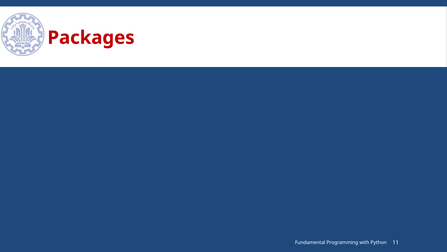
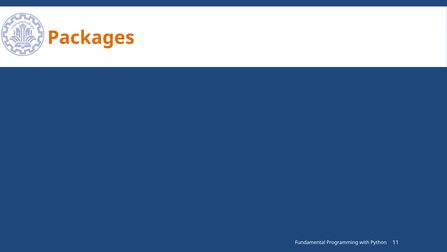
Packages colour: red -> orange
